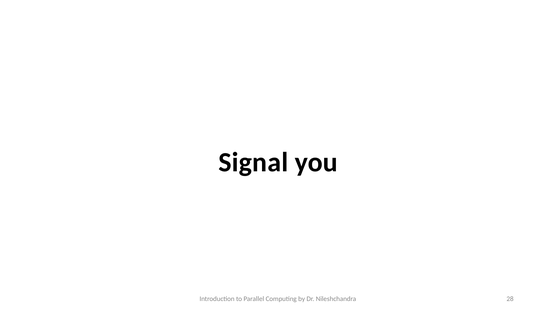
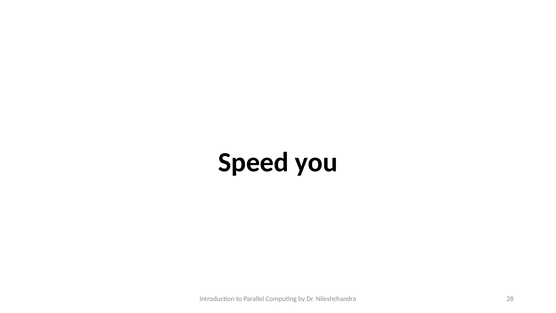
Signal: Signal -> Speed
